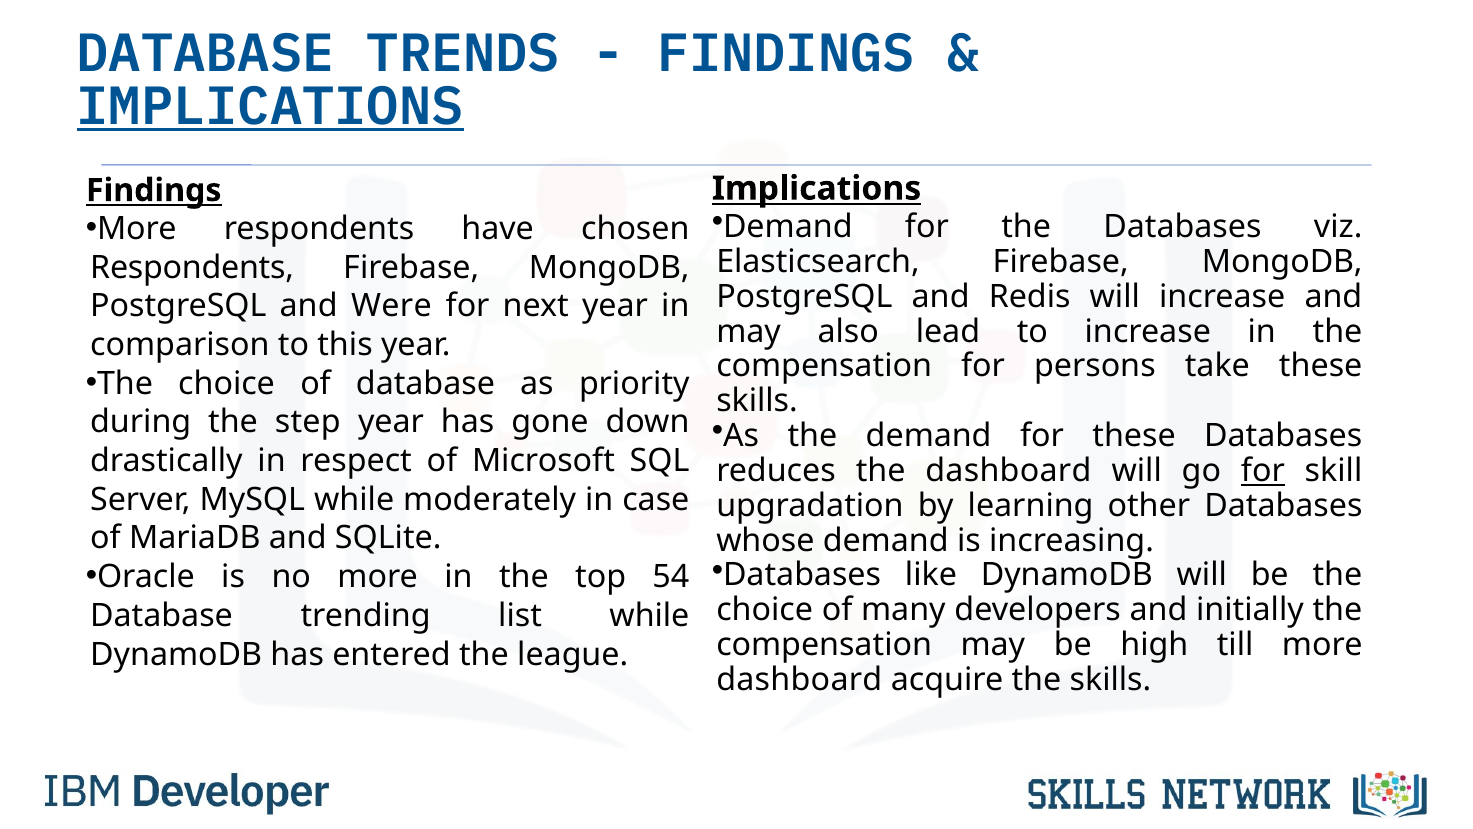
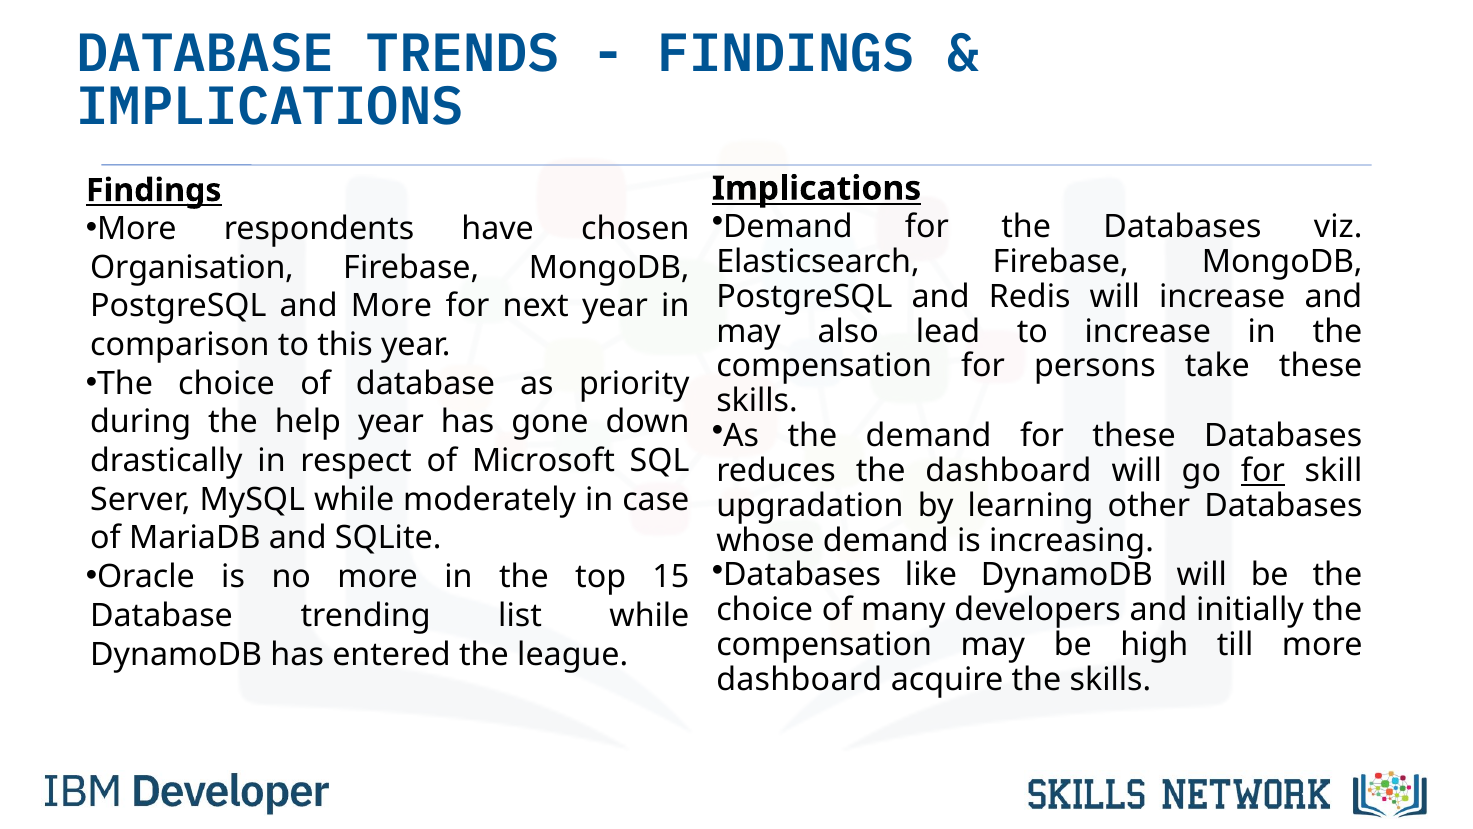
IMPLICATIONS at (270, 106) underline: present -> none
Respondents at (192, 267): Respondents -> Organisation
and Were: Were -> More
step: step -> help
54: 54 -> 15
